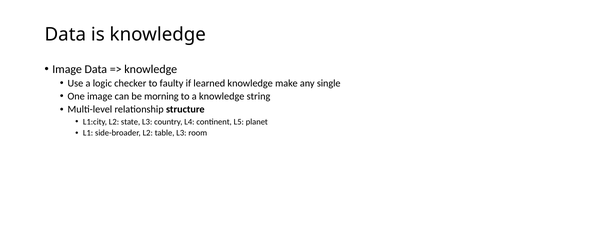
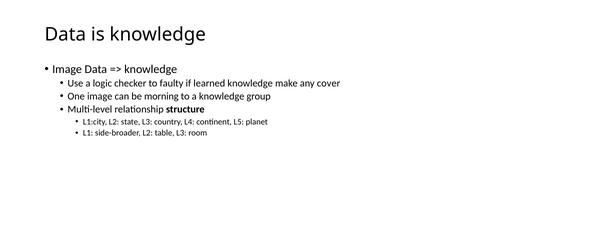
single: single -> cover
string: string -> group
